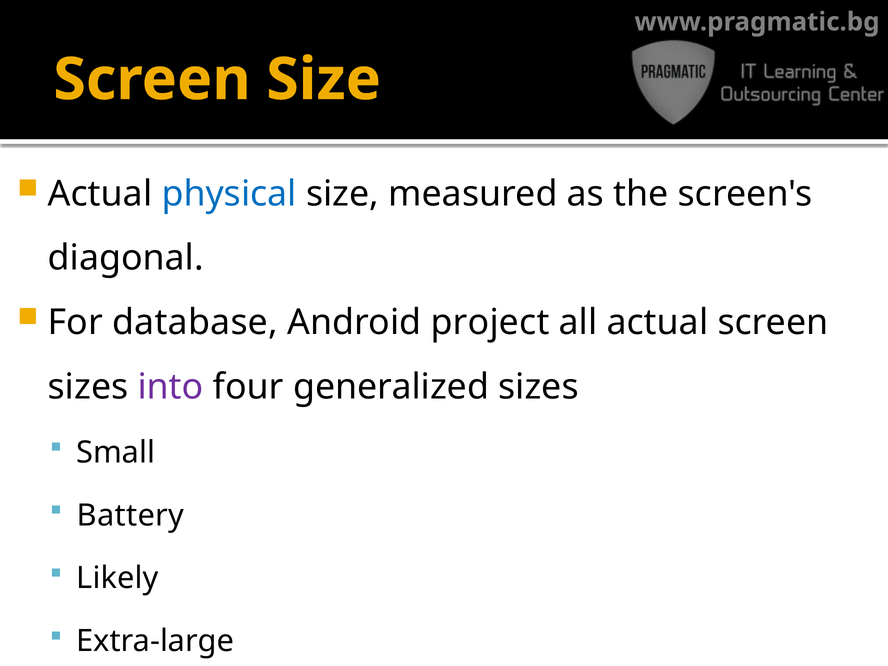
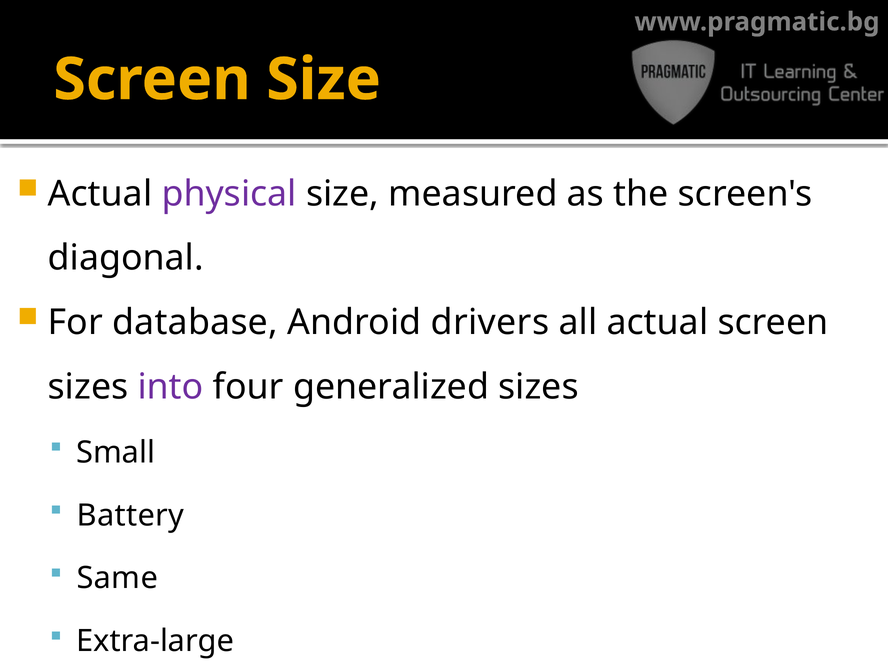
physical colour: blue -> purple
project: project -> drivers
Likely: Likely -> Same
